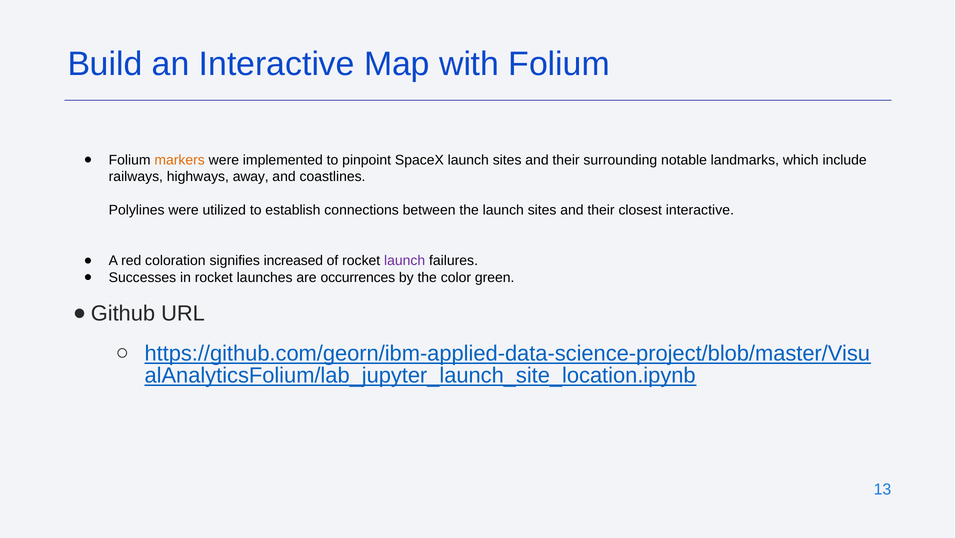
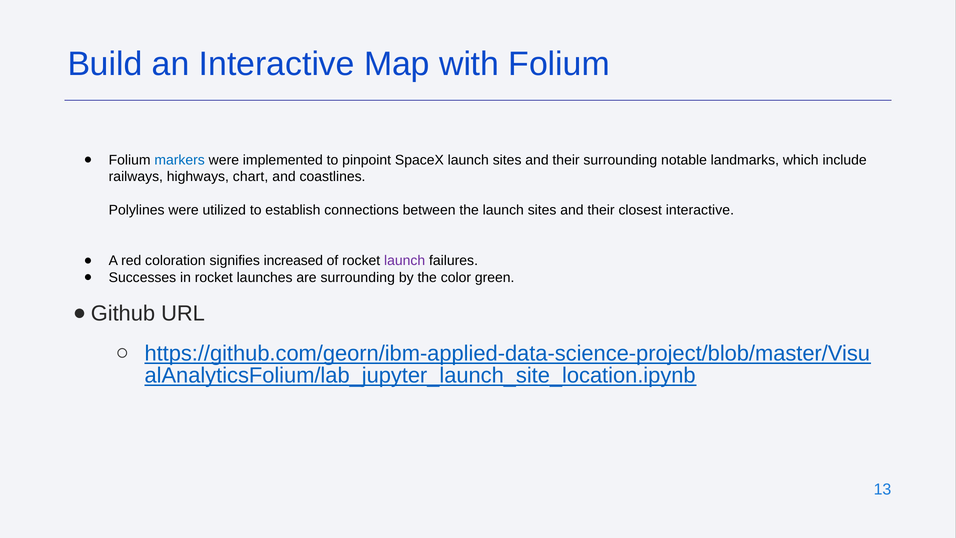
markers colour: orange -> blue
away: away -> chart
are occurrences: occurrences -> surrounding
